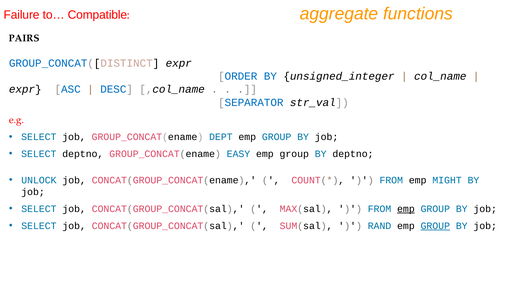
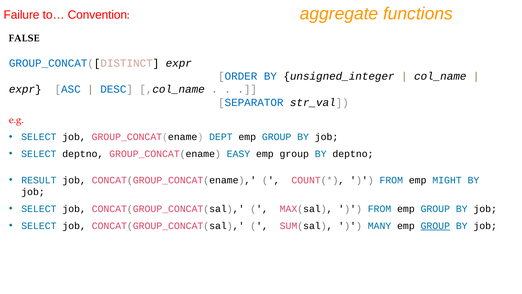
Compatible: Compatible -> Convention
PAIRS: PAIRS -> FALSE
UNLOCK: UNLOCK -> RESULT
emp at (406, 209) underline: present -> none
RAND: RAND -> MANY
